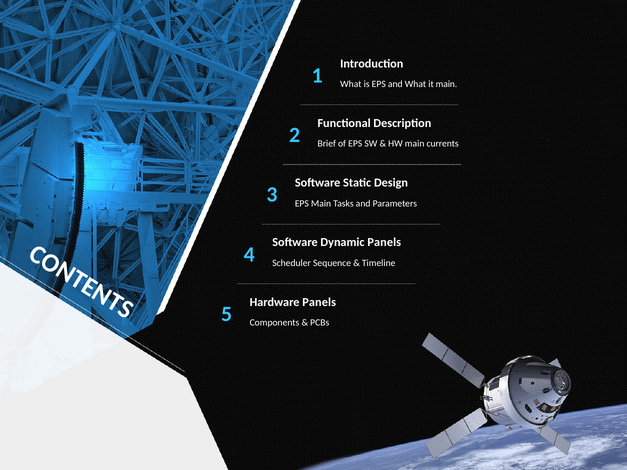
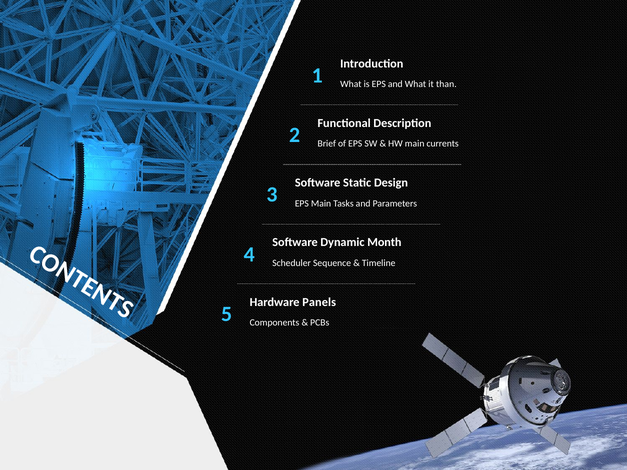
it main: main -> than
Dynamic Panels: Panels -> Month
